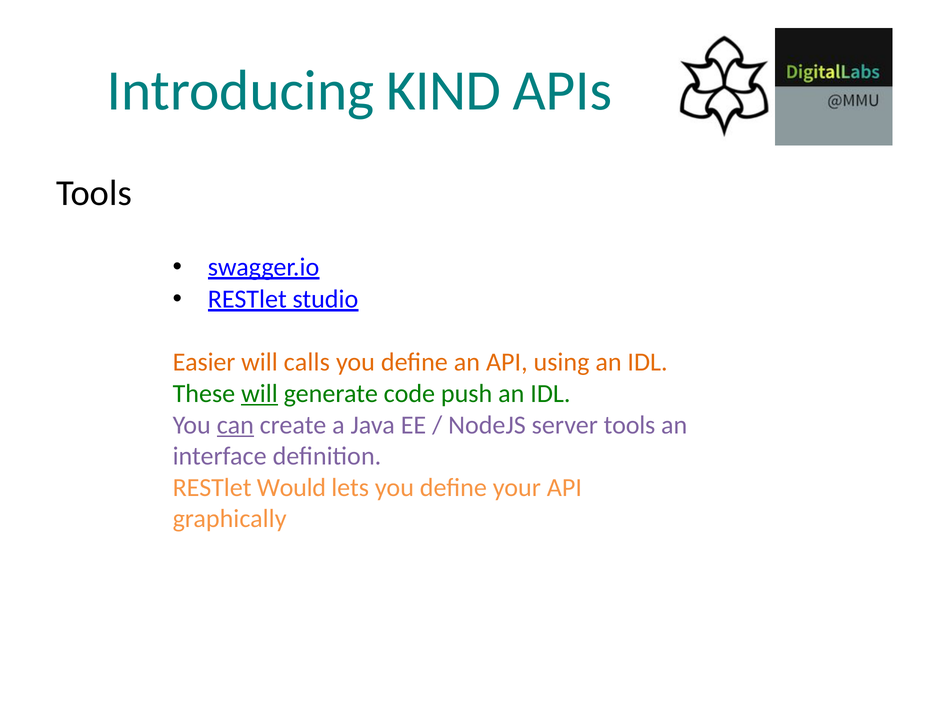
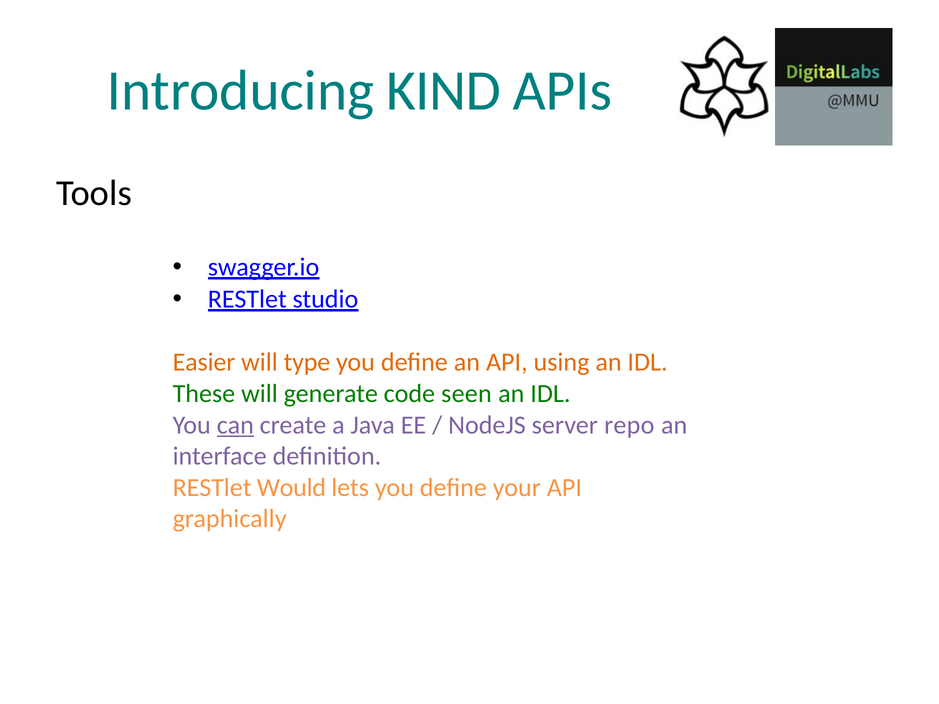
calls: calls -> type
will at (259, 394) underline: present -> none
push: push -> seen
server tools: tools -> repo
